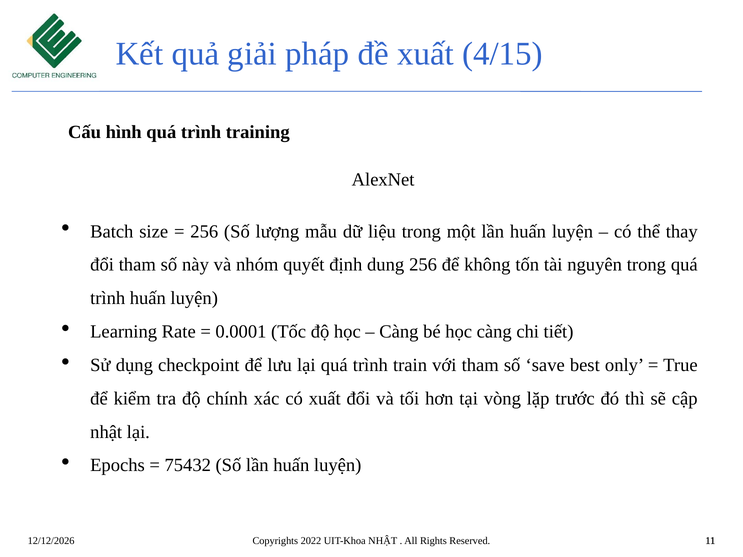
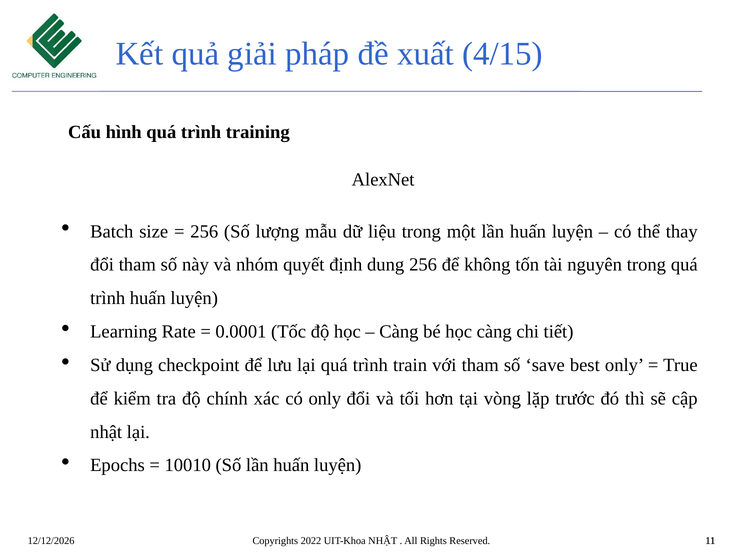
có xuất: xuất -> only
75432: 75432 -> 10010
